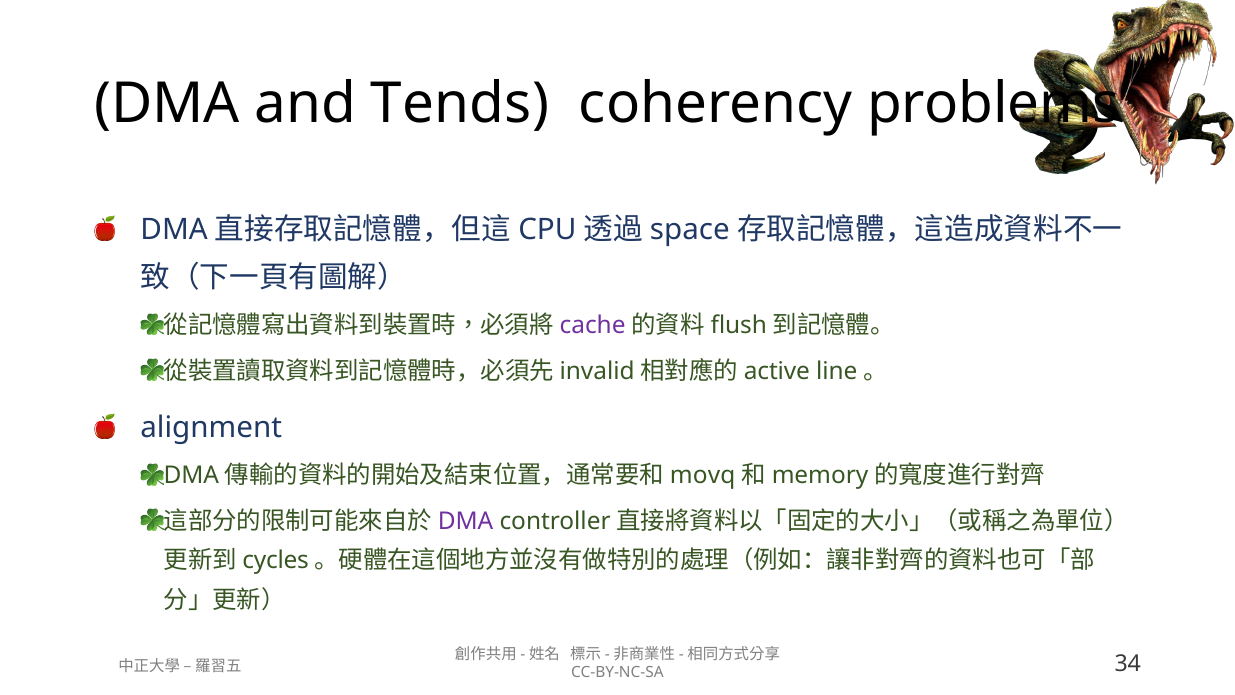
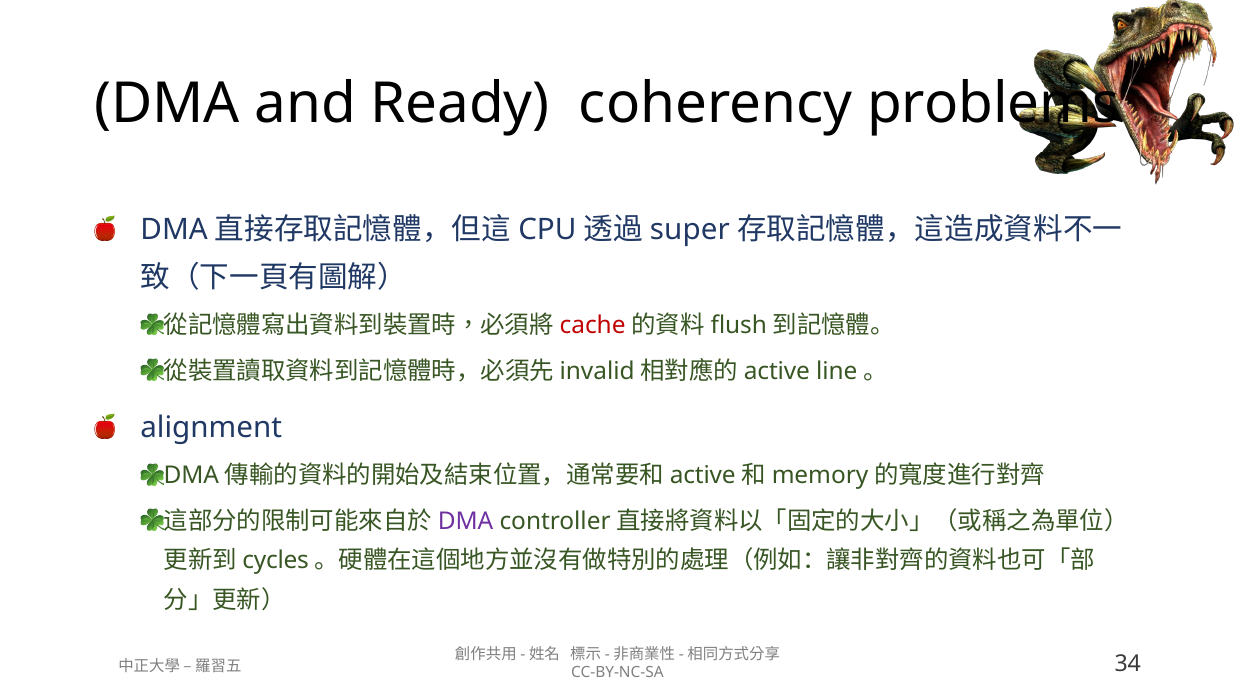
Tends: Tends -> Ready
space: space -> super
cache colour: purple -> red
movq at (703, 476): movq -> active
